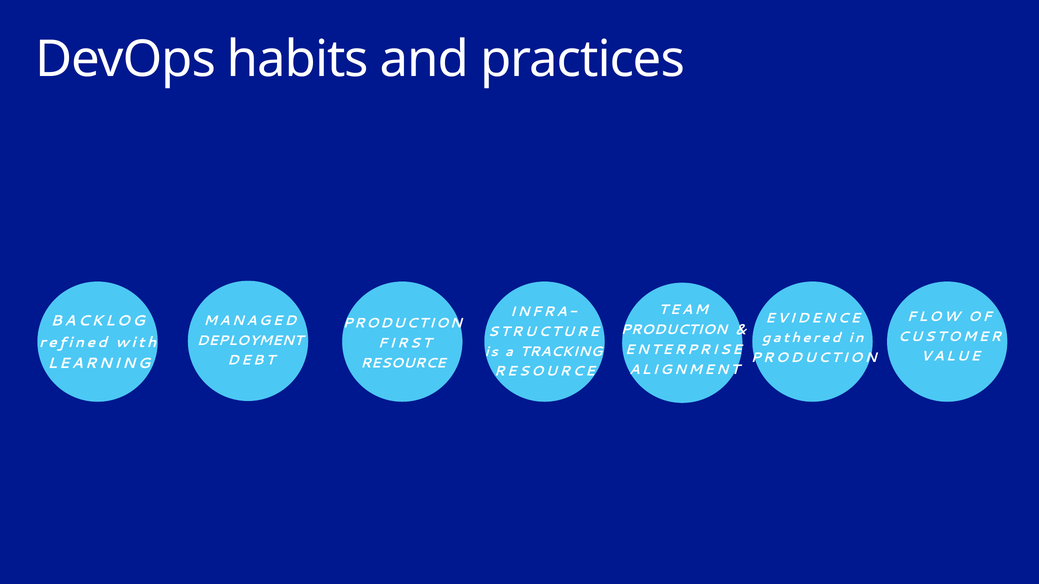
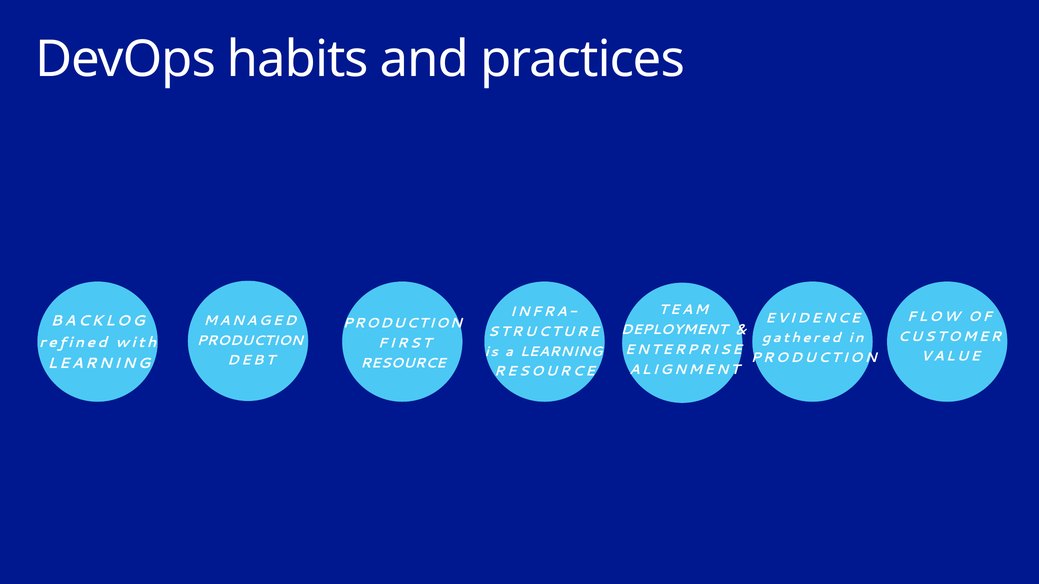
PRODUCTION at (674, 330): PRODUCTION -> DEPLOYMENT
DEPLOYMENT at (250, 341): DEPLOYMENT -> PRODUCTION
a TRACKING: TRACKING -> LEARNING
